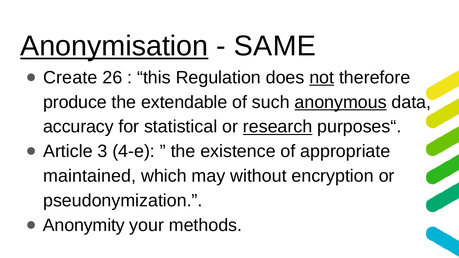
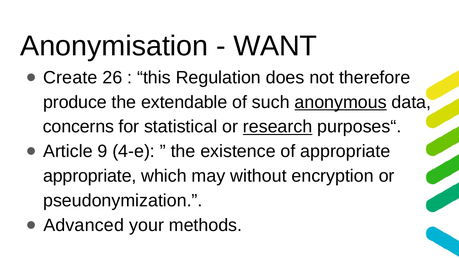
Anonymisation underline: present -> none
SAME: SAME -> WANT
not underline: present -> none
accuracy: accuracy -> concerns
3: 3 -> 9
maintained at (90, 176): maintained -> appropriate
Anonymity: Anonymity -> Advanced
